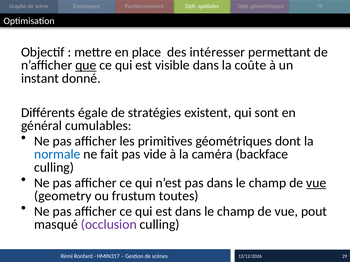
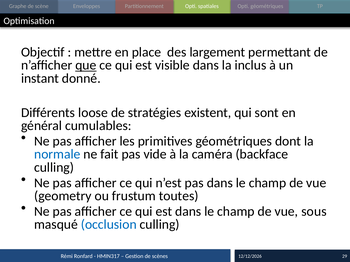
intéresser: intéresser -> largement
coûte: coûte -> inclus
égale: égale -> loose
vue at (316, 183) underline: present -> none
pout: pout -> sous
occlusion colour: purple -> blue
